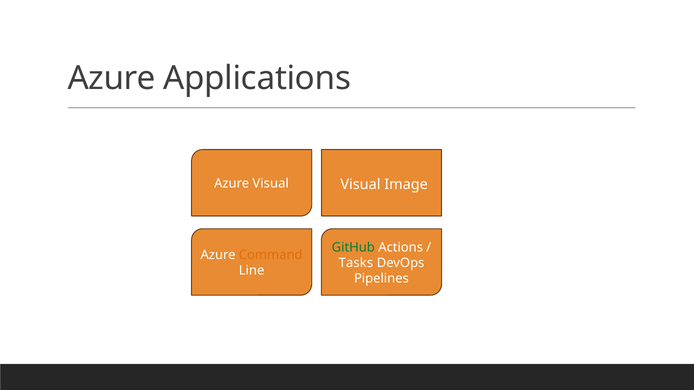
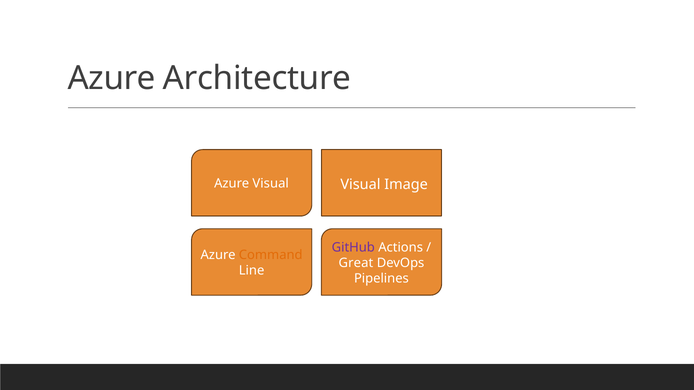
Applications: Applications -> Architecture
GitHub colour: green -> purple
Tasks: Tasks -> Great
